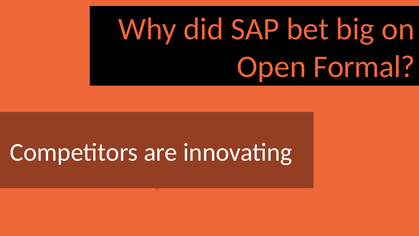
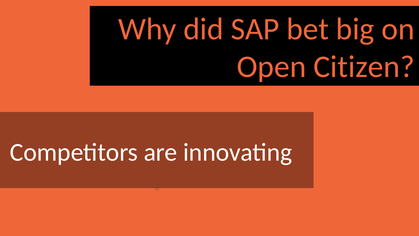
Formal: Formal -> Citizen
